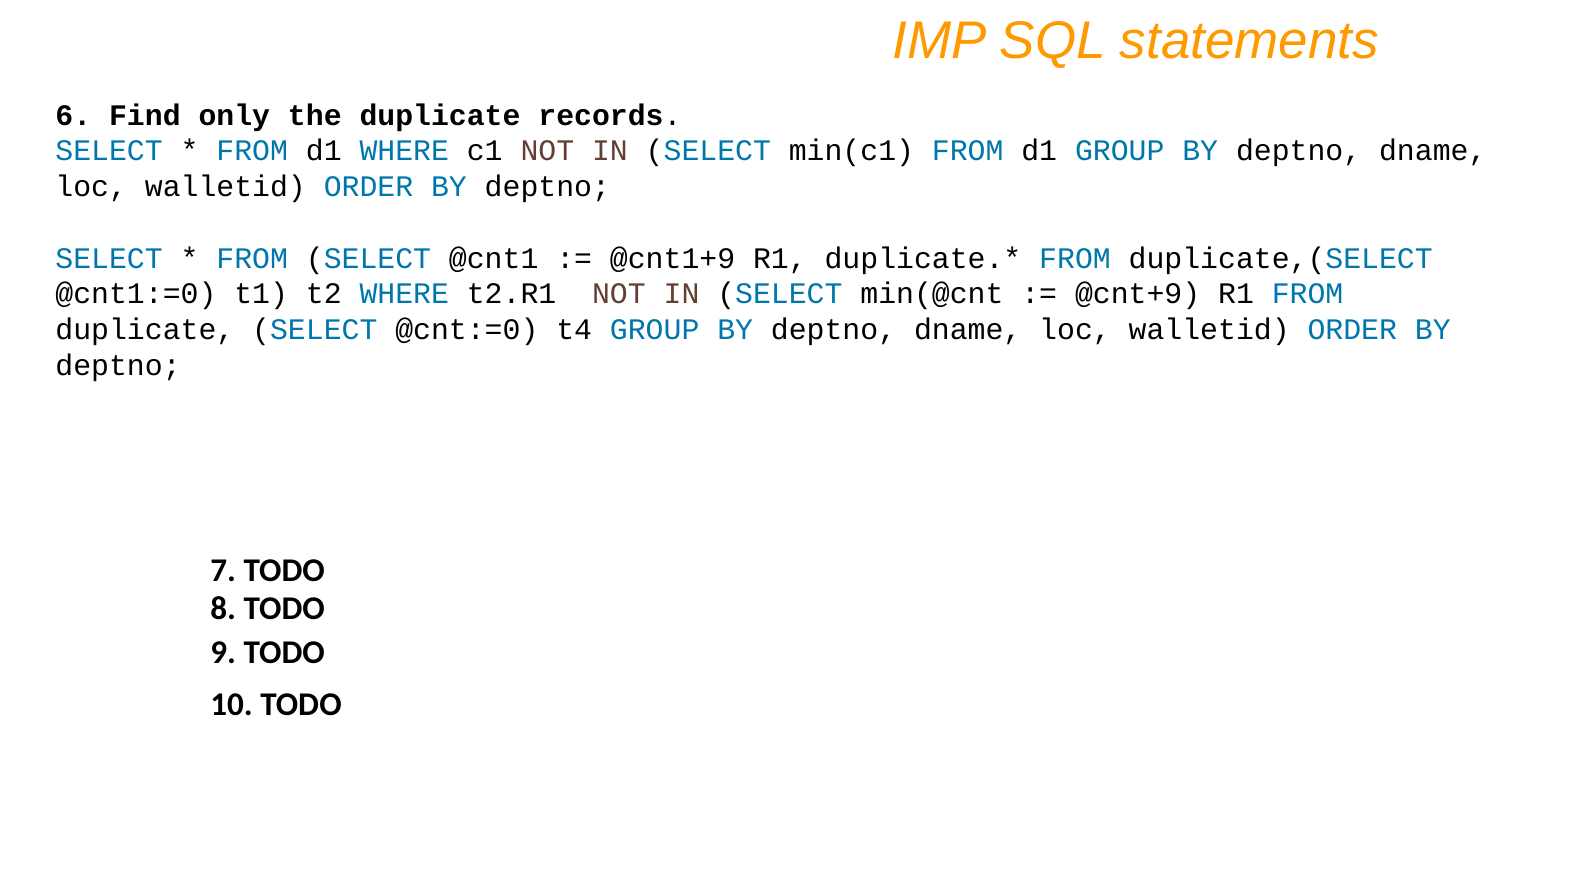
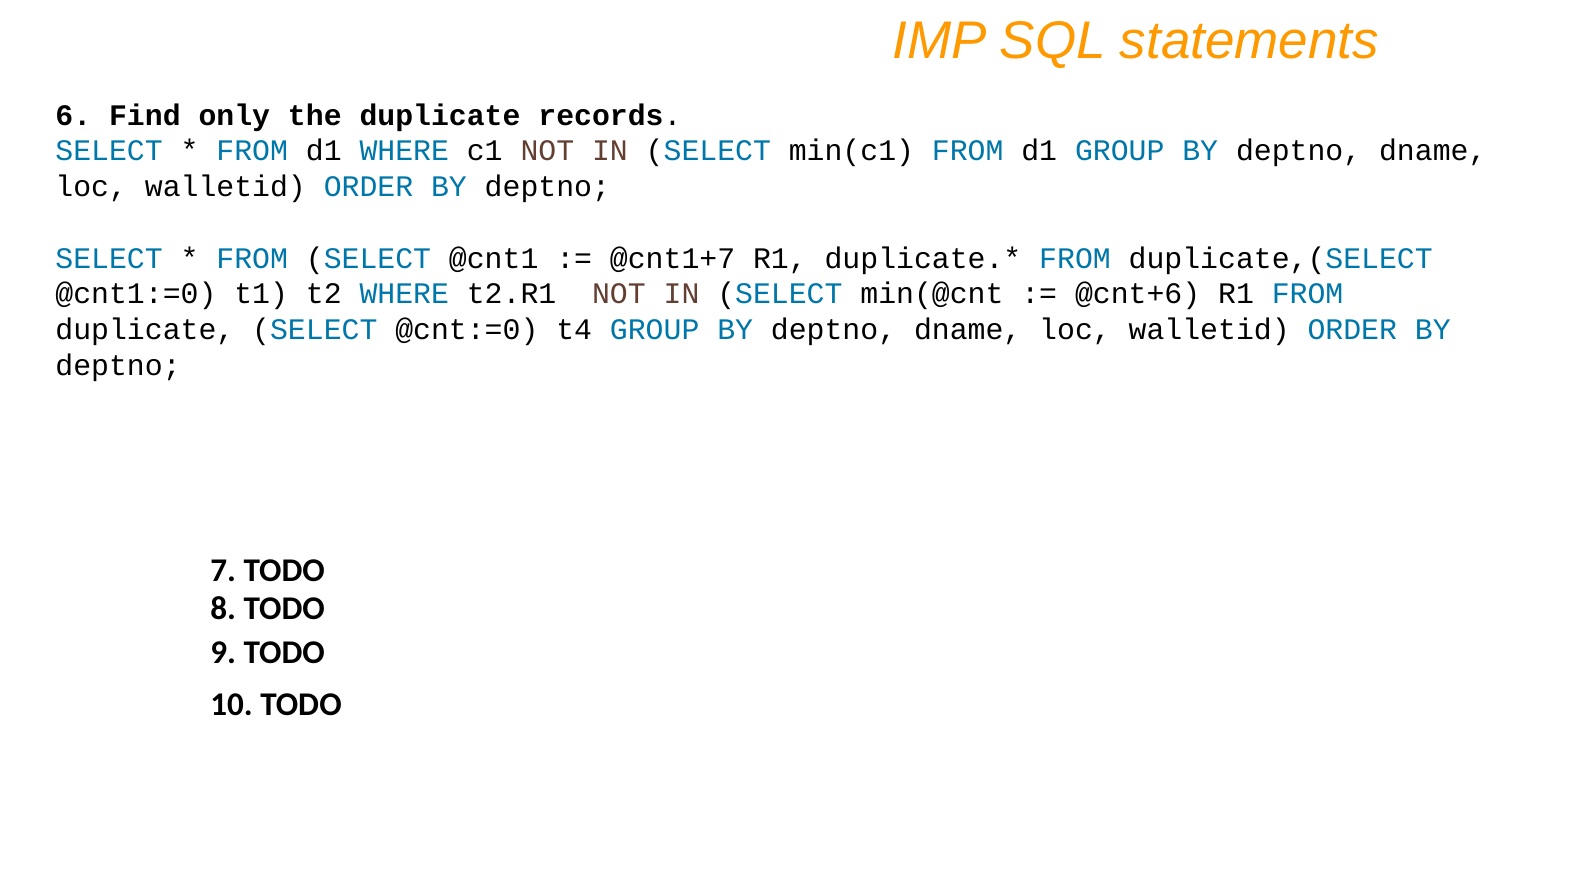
@cnt1+9: @cnt1+9 -> @cnt1+7
@cnt+9: @cnt+9 -> @cnt+6
